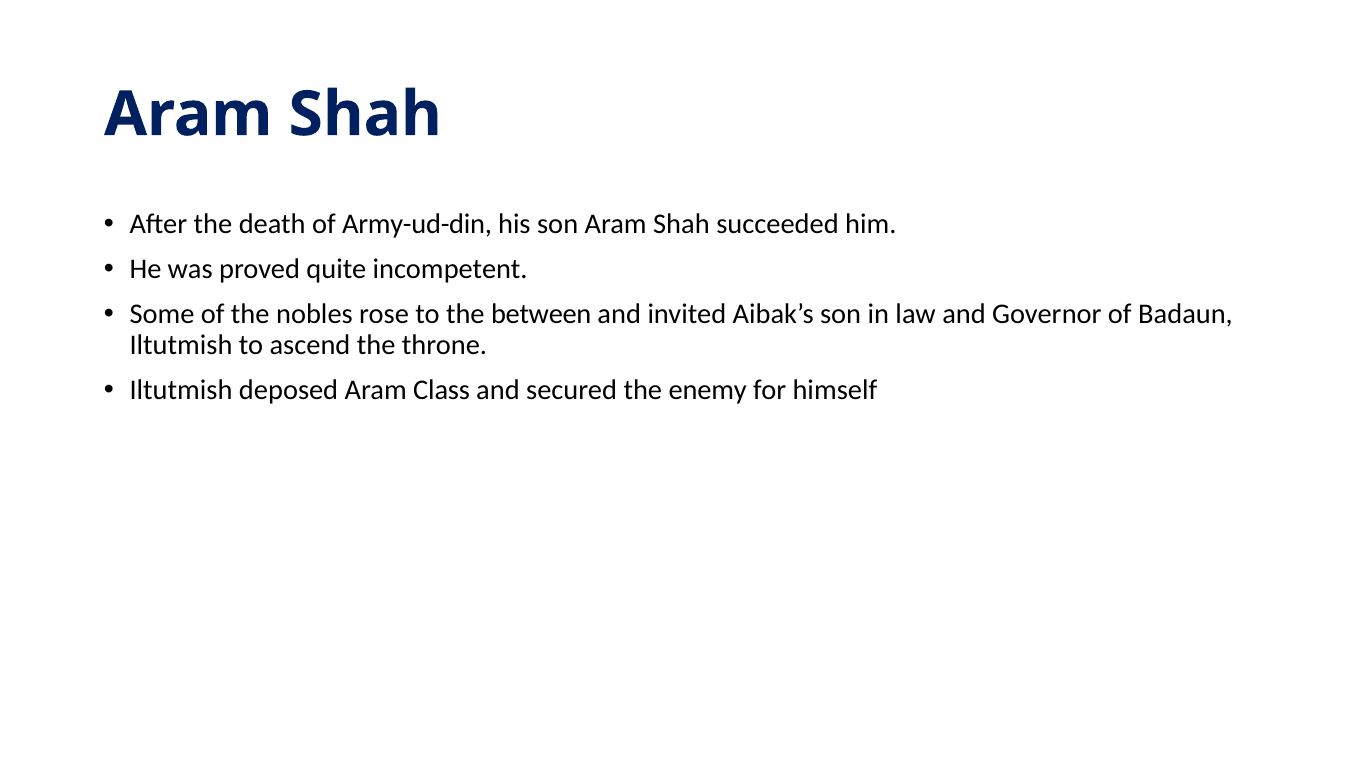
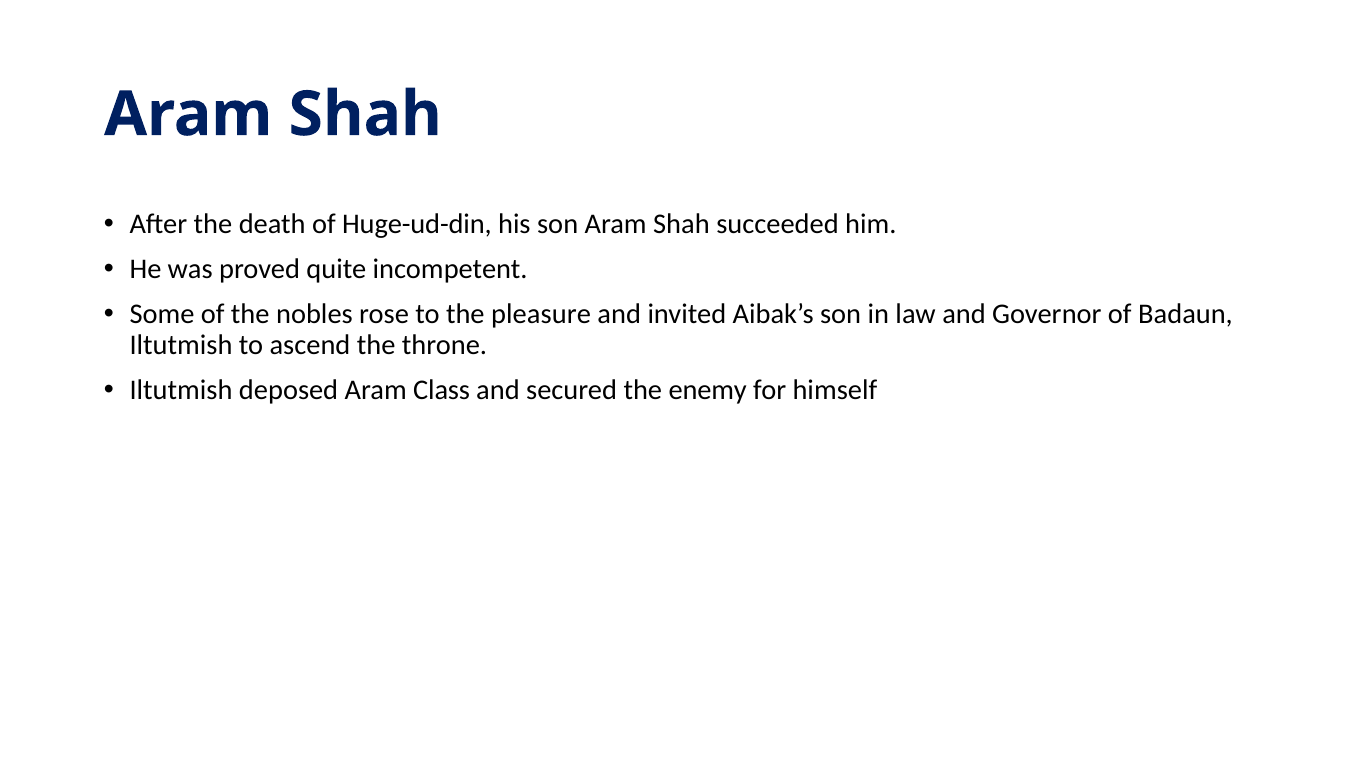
Army-ud-din: Army-ud-din -> Huge-ud-din
between: between -> pleasure
